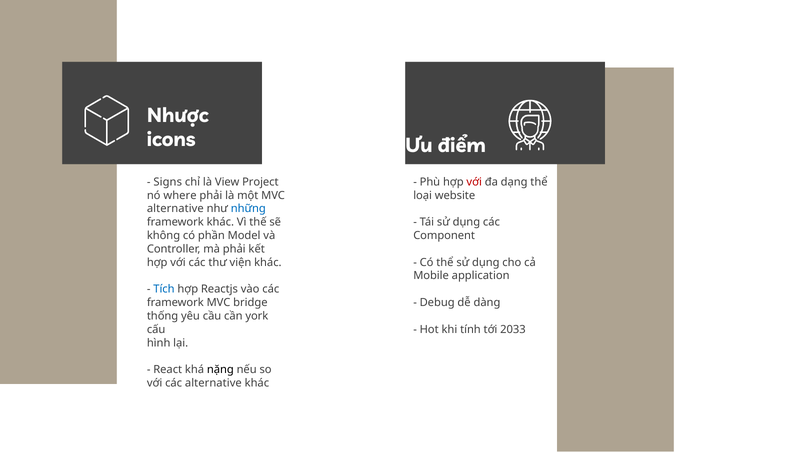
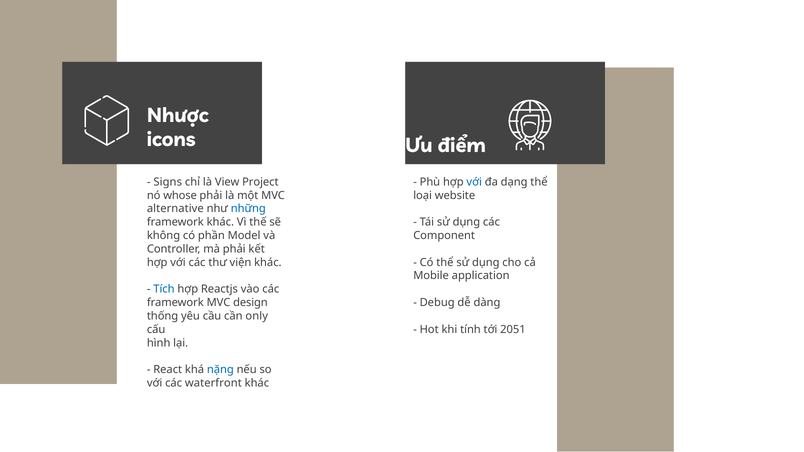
với at (474, 182) colour: red -> blue
where: where -> whose
bridge: bridge -> design
york: york -> only
2033: 2033 -> 2051
nặng colour: black -> blue
các alternative: alternative -> waterfront
